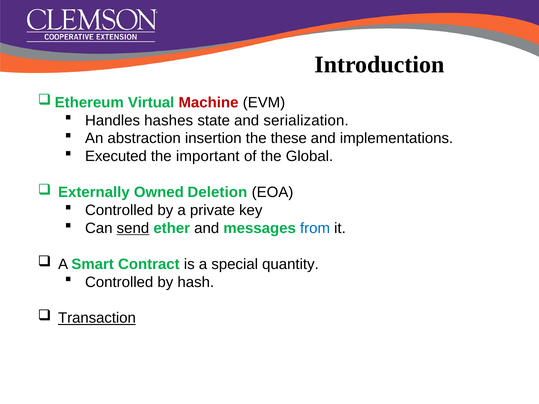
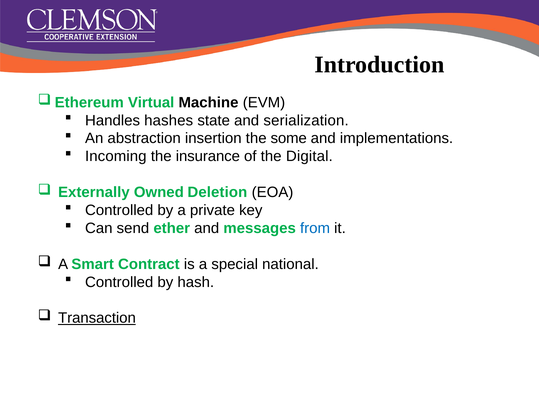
Machine colour: red -> black
these: these -> some
Executed: Executed -> Incoming
important: important -> insurance
Global: Global -> Digital
send underline: present -> none
quantity: quantity -> national
